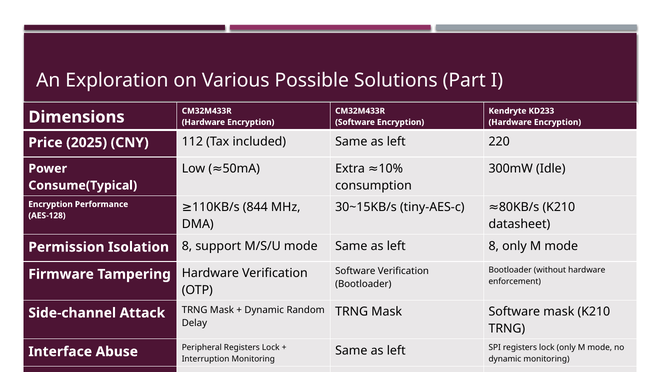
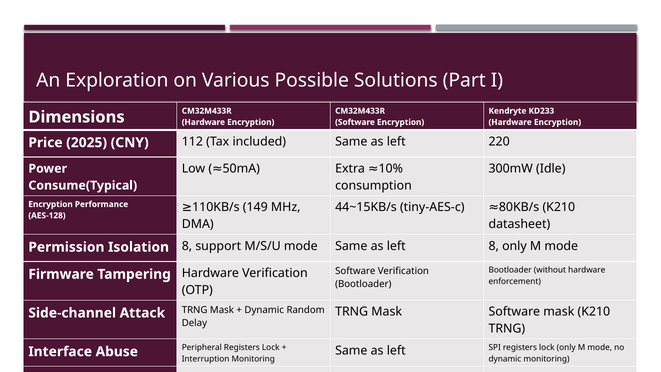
844: 844 -> 149
30~15KB/s: 30~15KB/s -> 44~15KB/s
